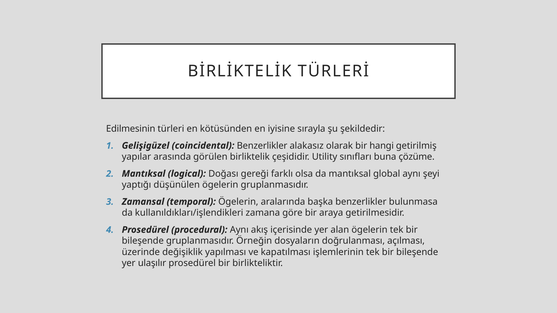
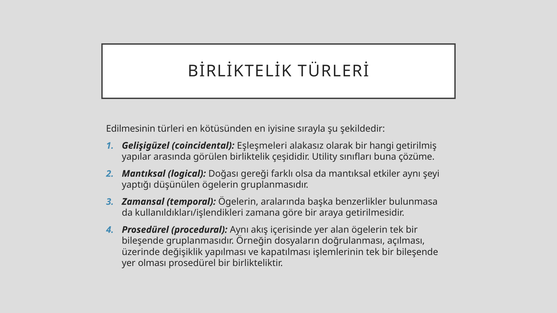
coincidental Benzerlikler: Benzerlikler -> Eşleşmeleri
global: global -> etkiler
ulaşılır: ulaşılır -> olması
